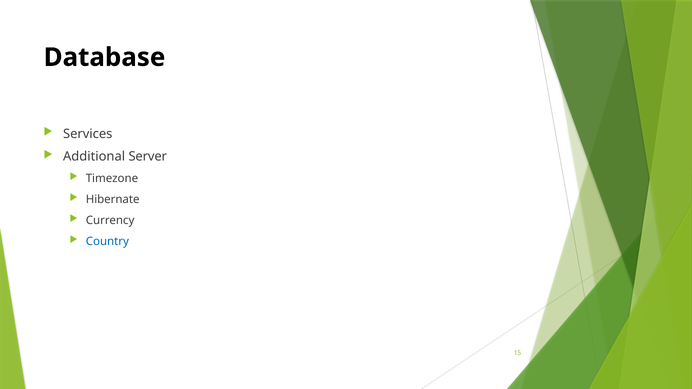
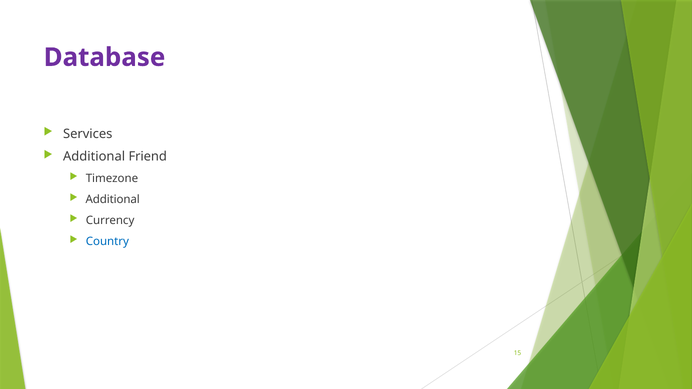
Database colour: black -> purple
Server: Server -> Friend
Hibernate at (113, 200): Hibernate -> Additional
